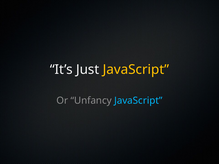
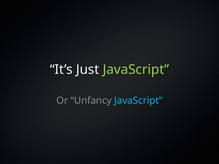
JavaScript at (136, 70) colour: yellow -> light green
